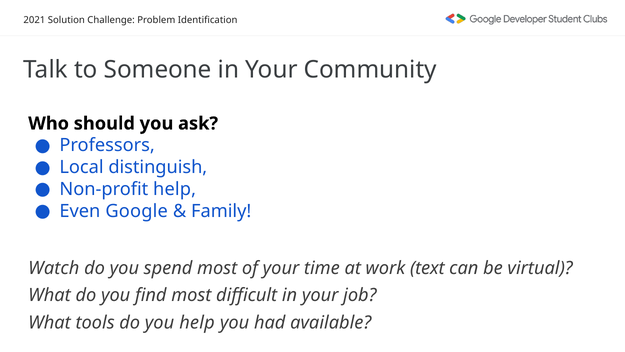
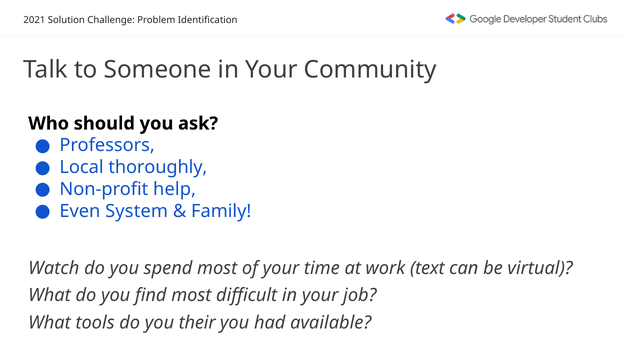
distinguish: distinguish -> thoroughly
Google: Google -> System
you help: help -> their
